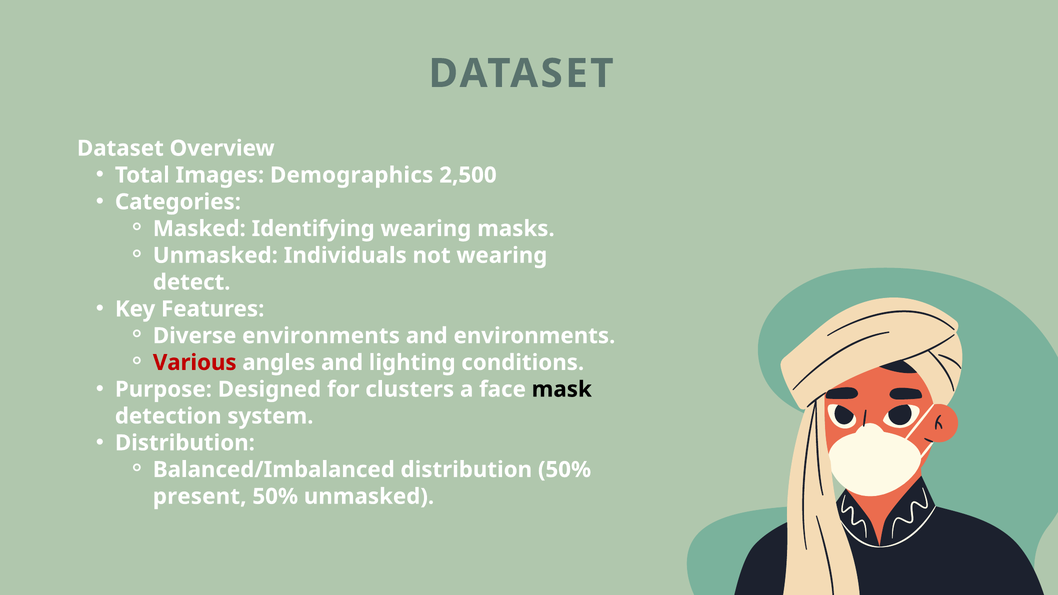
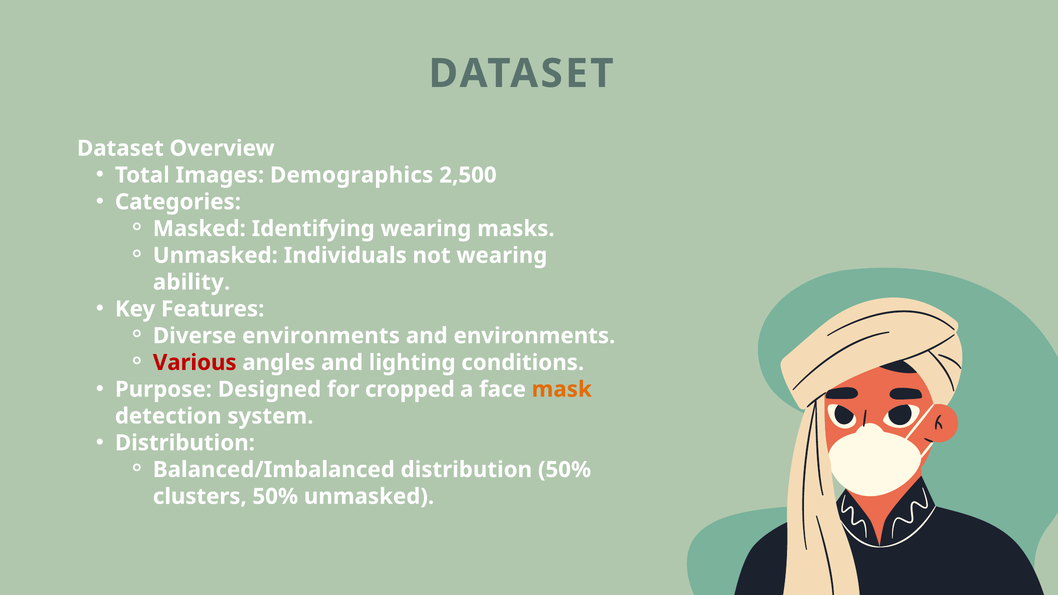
detect: detect -> ability
clusters: clusters -> cropped
mask colour: black -> orange
present: present -> clusters
